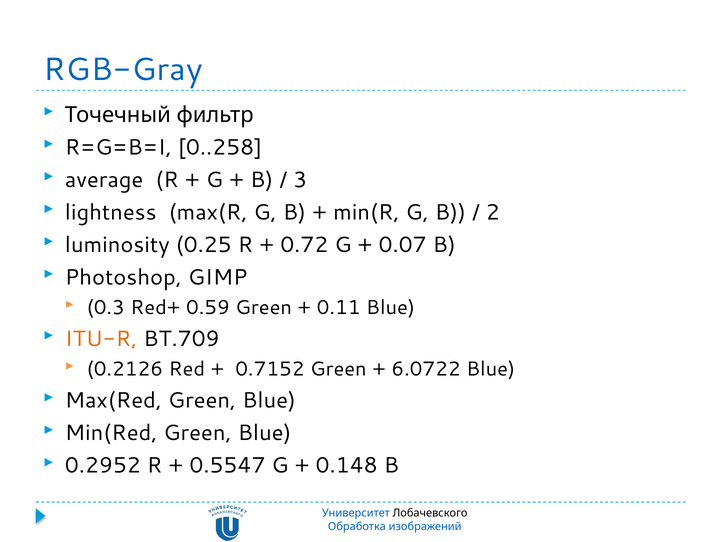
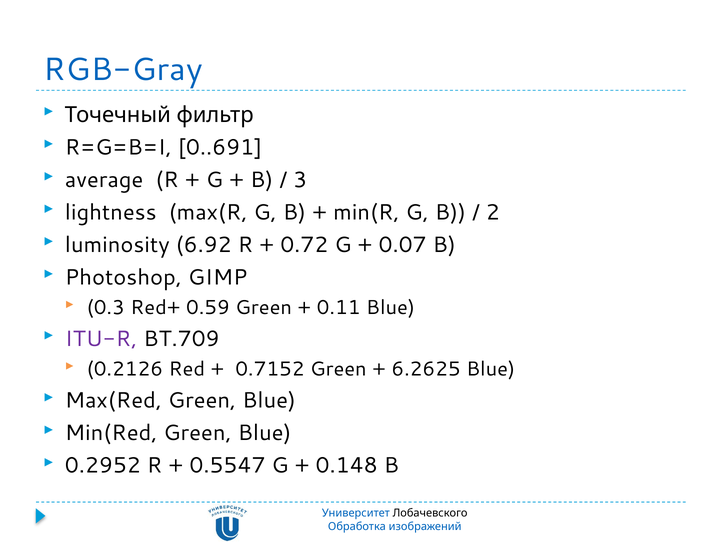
0..258: 0..258 -> 0..691
0.25: 0.25 -> 6.92
ITU-R colour: orange -> purple
6.0722: 6.0722 -> 6.2625
